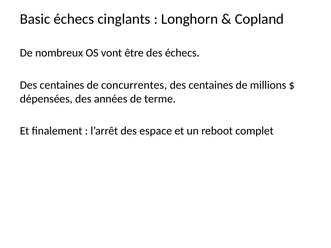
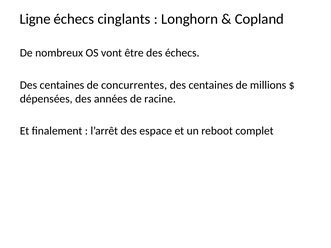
Basic: Basic -> Ligne
terme: terme -> racine
